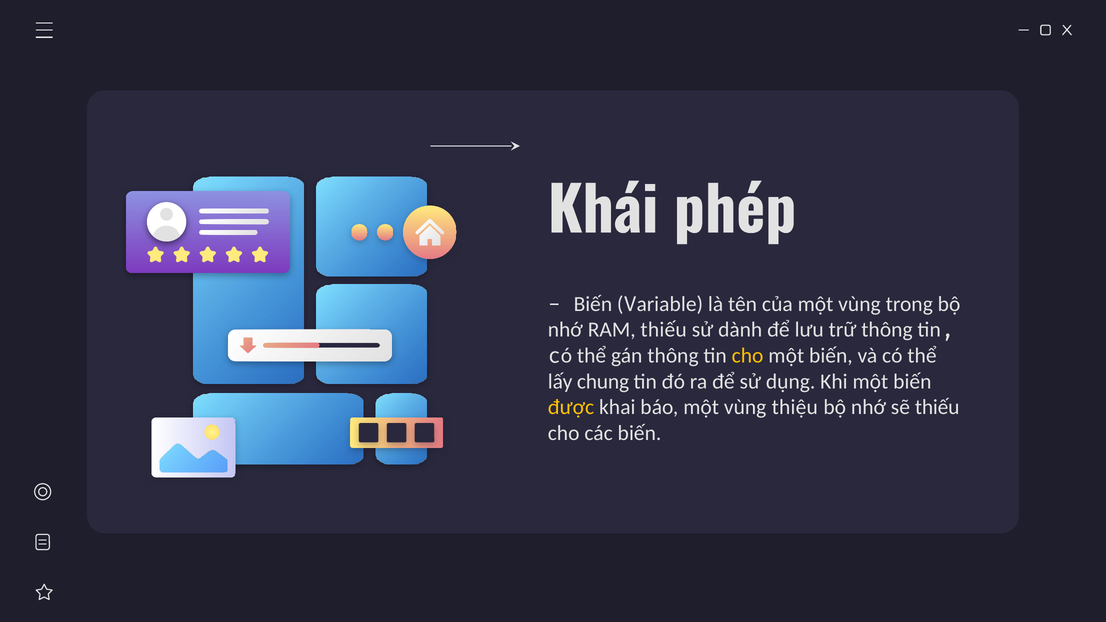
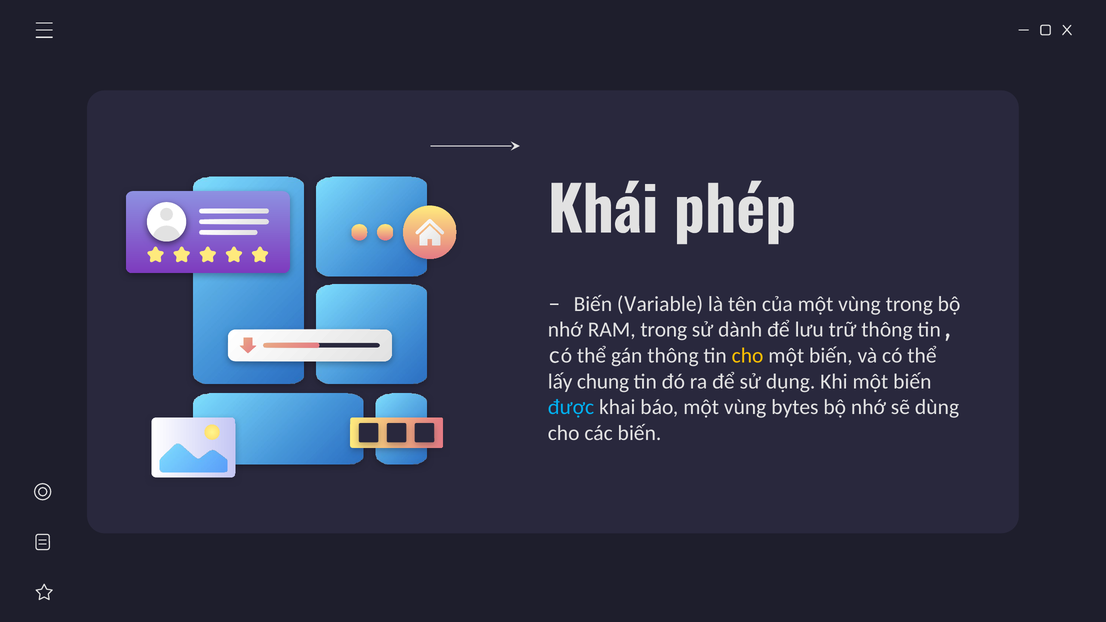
RAM thiếu: thiếu -> trong
được colour: yellow -> light blue
thiệu: thiệu -> bytes
sẽ thiếu: thiếu -> dùng
